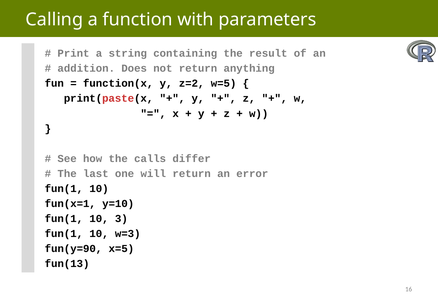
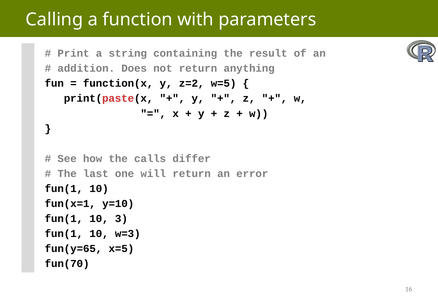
fun(y=90: fun(y=90 -> fun(y=65
fun(13: fun(13 -> fun(70
